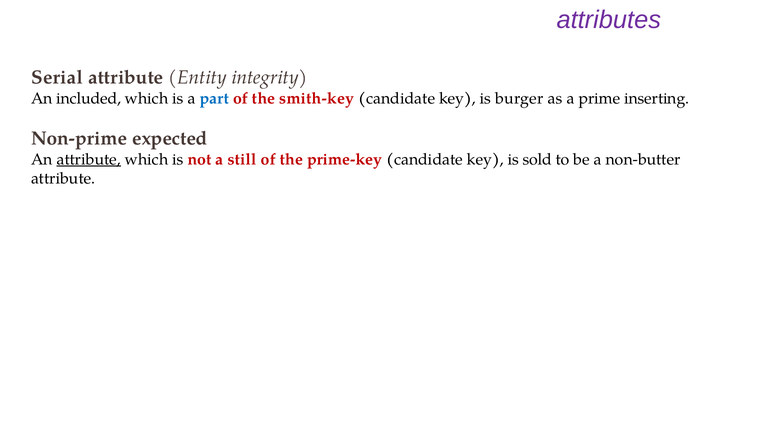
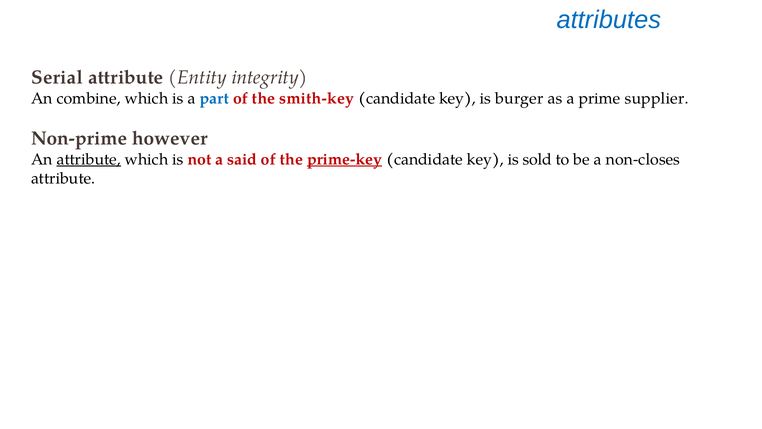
attributes colour: purple -> blue
included: included -> combine
inserting: inserting -> supplier
expected: expected -> however
still: still -> said
prime-key underline: none -> present
non-butter: non-butter -> non-closes
